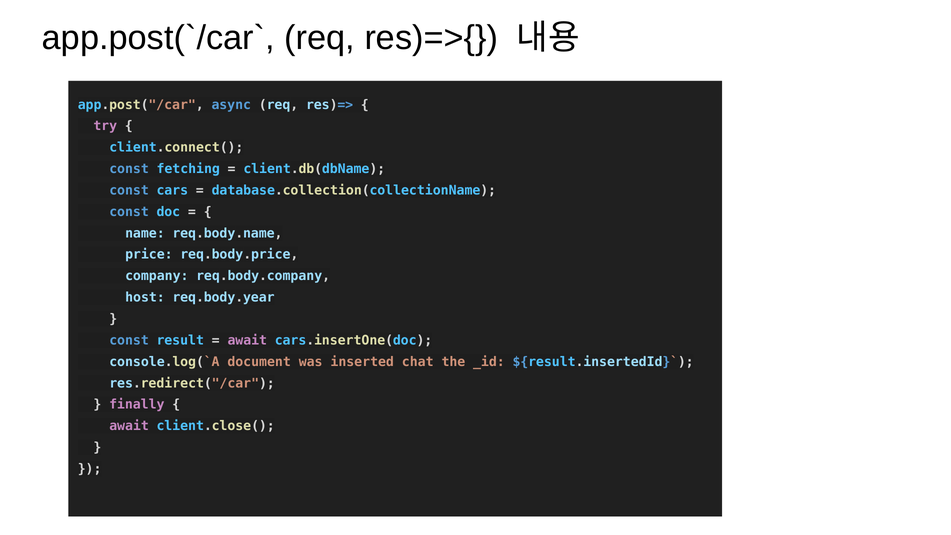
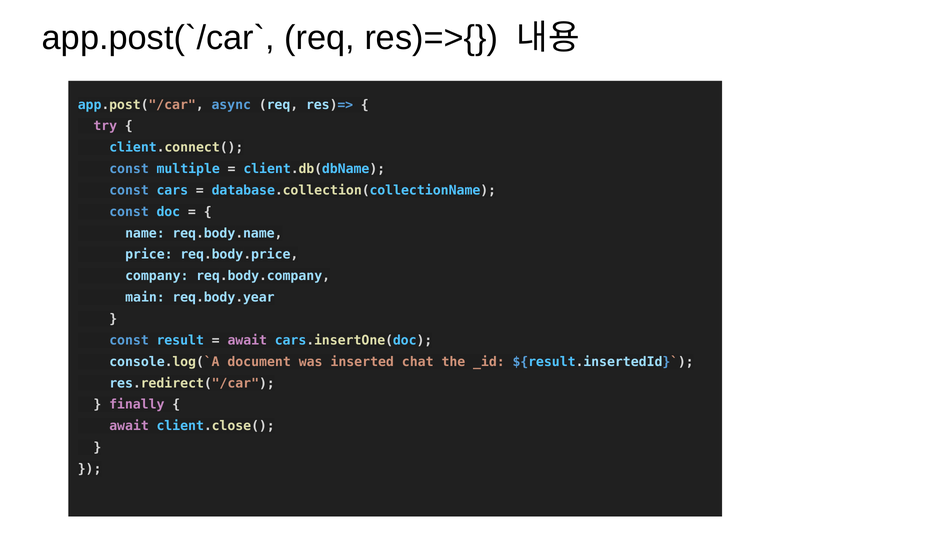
fetching: fetching -> multiple
host: host -> main
